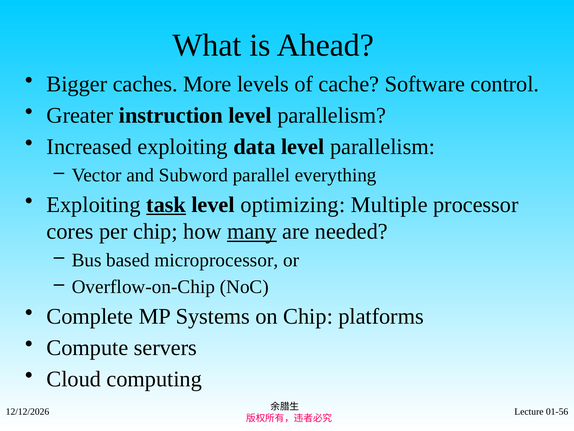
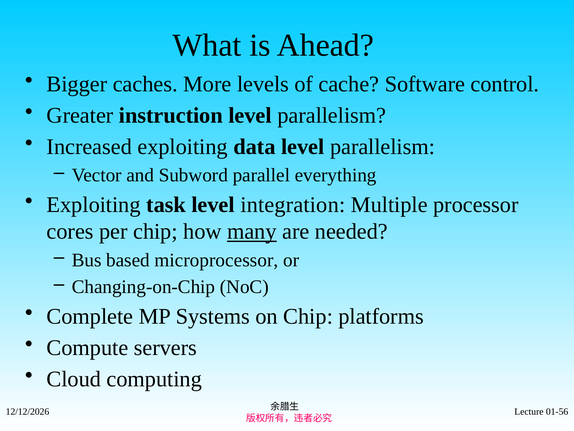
task underline: present -> none
optimizing: optimizing -> integration
Overflow-on-Chip: Overflow-on-Chip -> Changing-on-Chip
